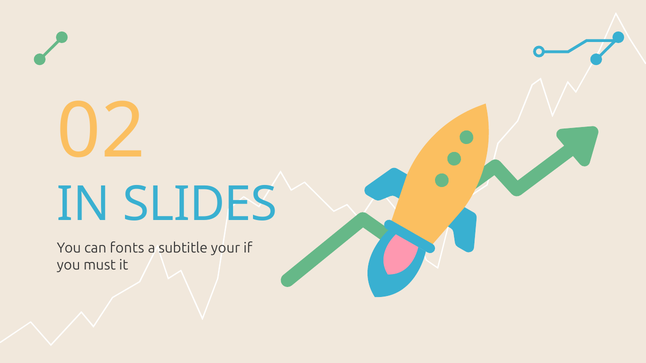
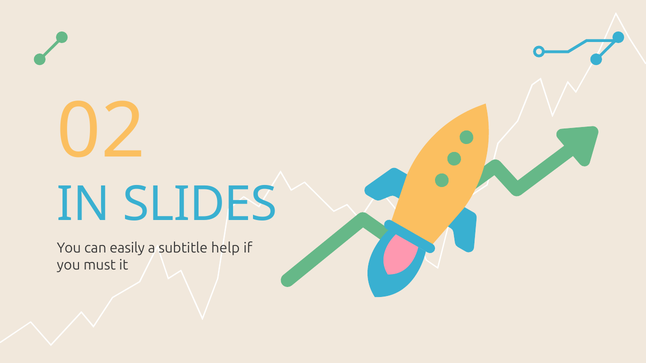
fonts: fonts -> easily
your: your -> help
